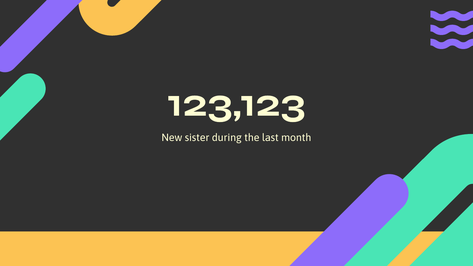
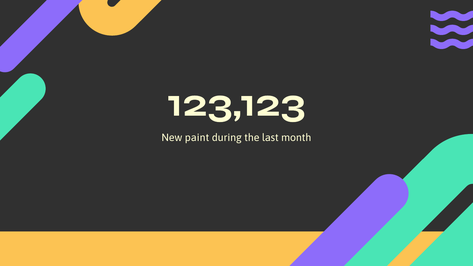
sister: sister -> paint
